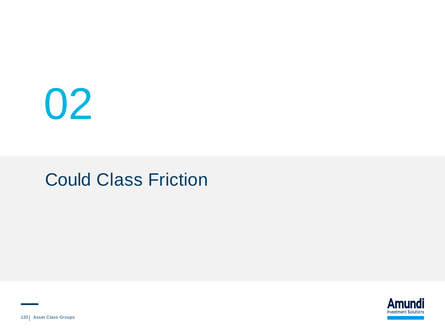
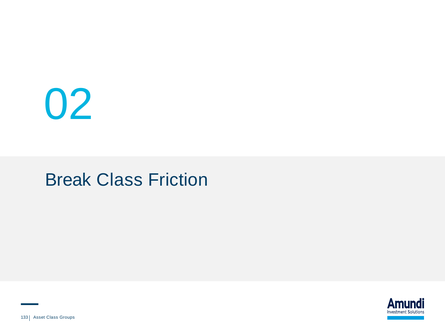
Could: Could -> Break
